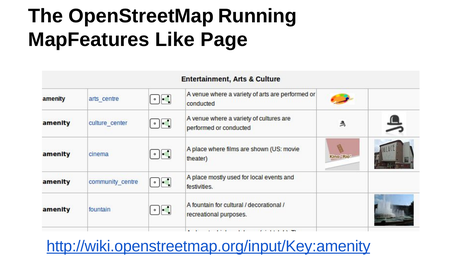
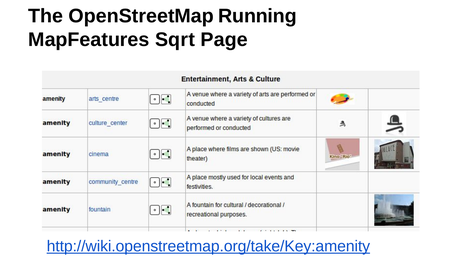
Like: Like -> Sqrt
http://wiki.openstreetmap.org/input/Key:amenity: http://wiki.openstreetmap.org/input/Key:amenity -> http://wiki.openstreetmap.org/take/Key:amenity
